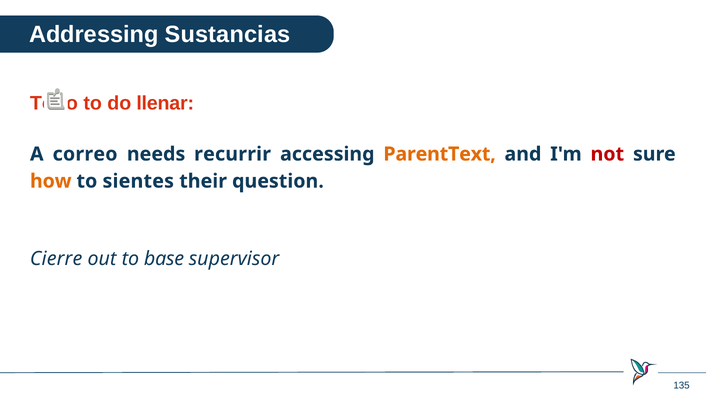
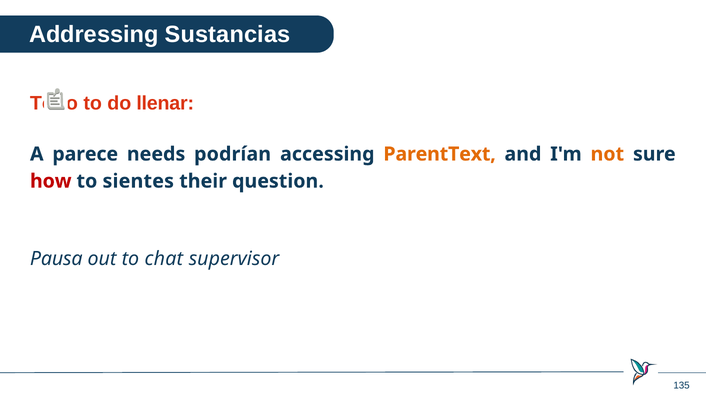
correo: correo -> parece
recurrir: recurrir -> podrían
not colour: red -> orange
how colour: orange -> red
Cierre: Cierre -> Pausa
base: base -> chat
